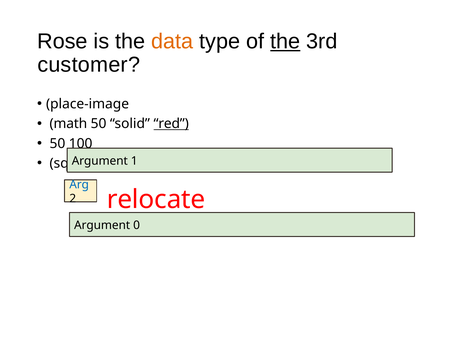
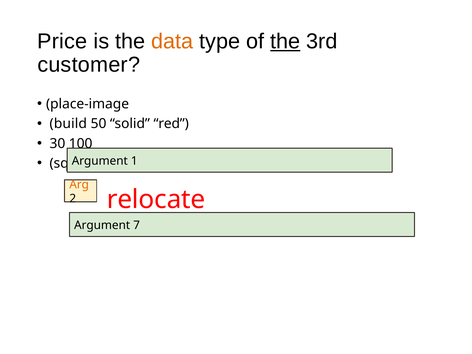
Rose: Rose -> Price
math: math -> build
red underline: present -> none
50 at (57, 144): 50 -> 30
Arg colour: blue -> orange
0: 0 -> 7
